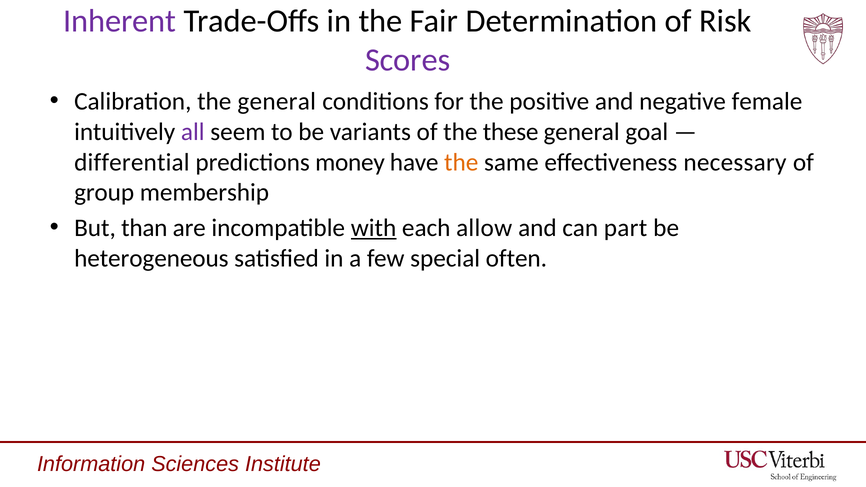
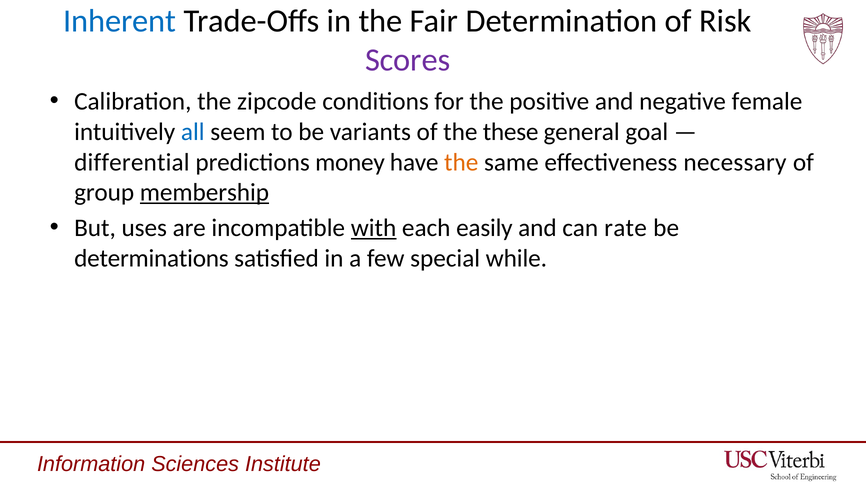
Inherent colour: purple -> blue
the general: general -> zipcode
all colour: purple -> blue
membership underline: none -> present
than: than -> uses
allow: allow -> easily
part: part -> rate
heterogeneous: heterogeneous -> determinations
often: often -> while
